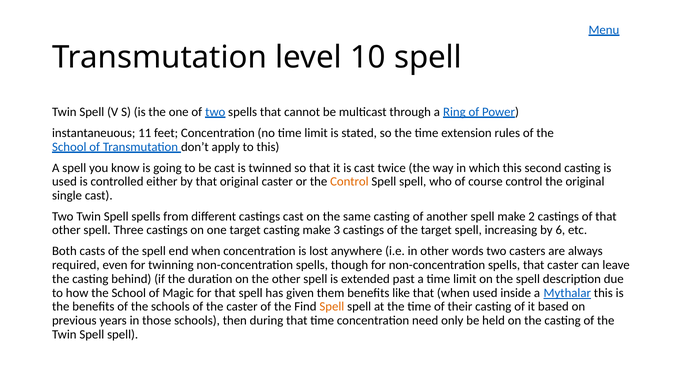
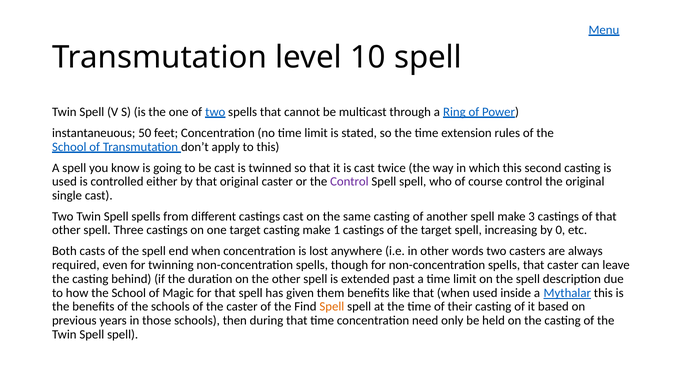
11: 11 -> 50
Control at (349, 182) colour: orange -> purple
2: 2 -> 3
3: 3 -> 1
6: 6 -> 0
